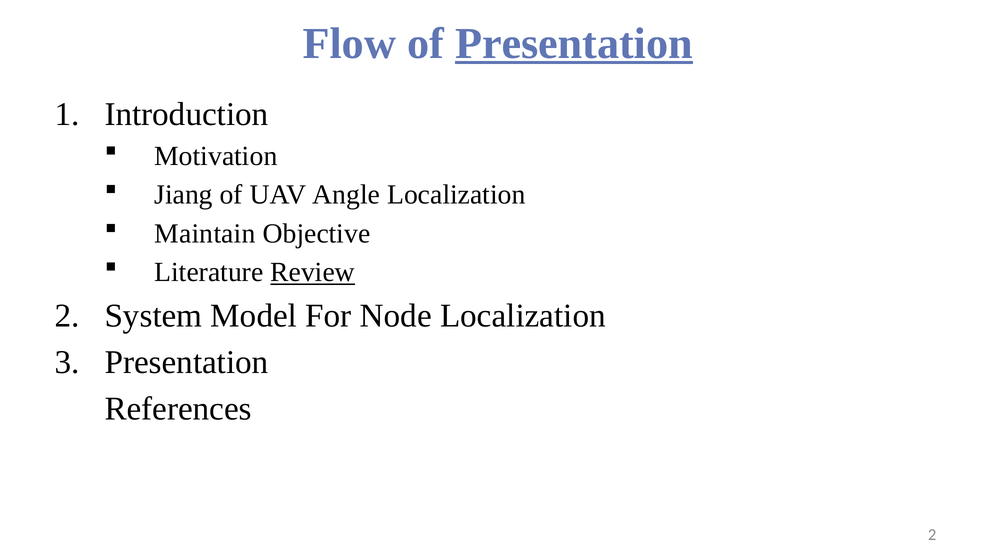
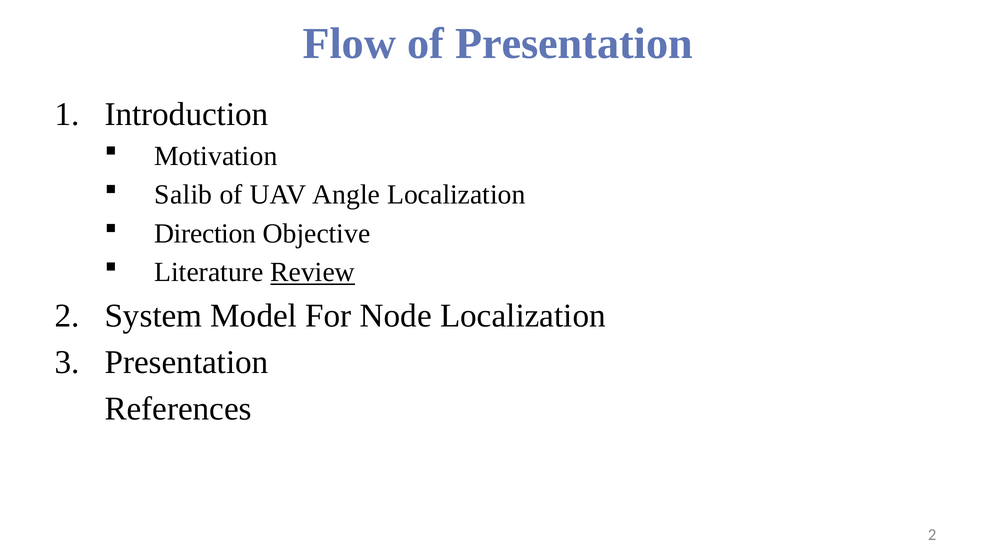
Presentation at (574, 44) underline: present -> none
Jiang: Jiang -> Salib
Maintain: Maintain -> Direction
